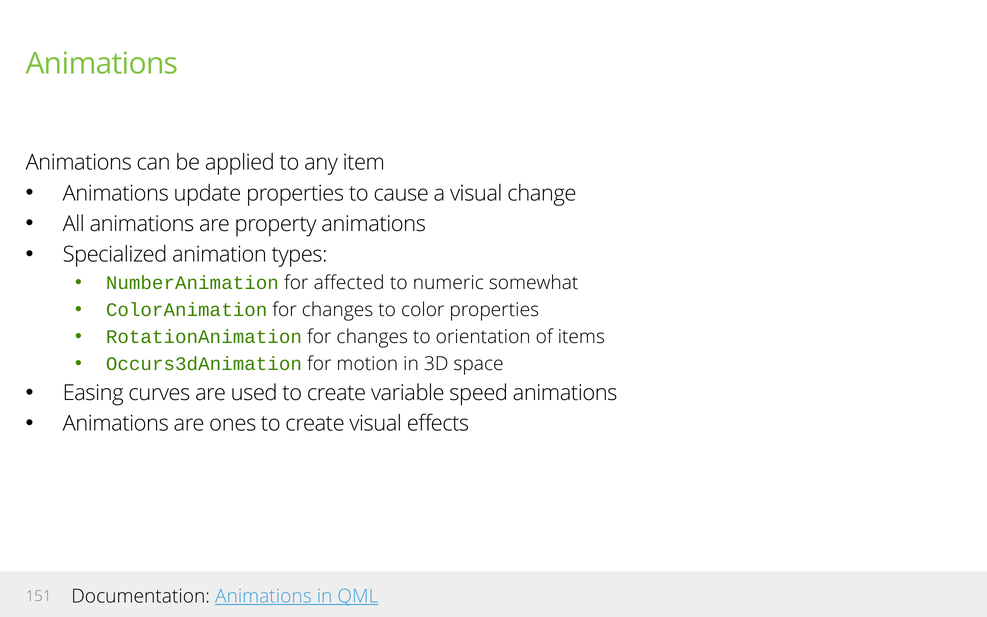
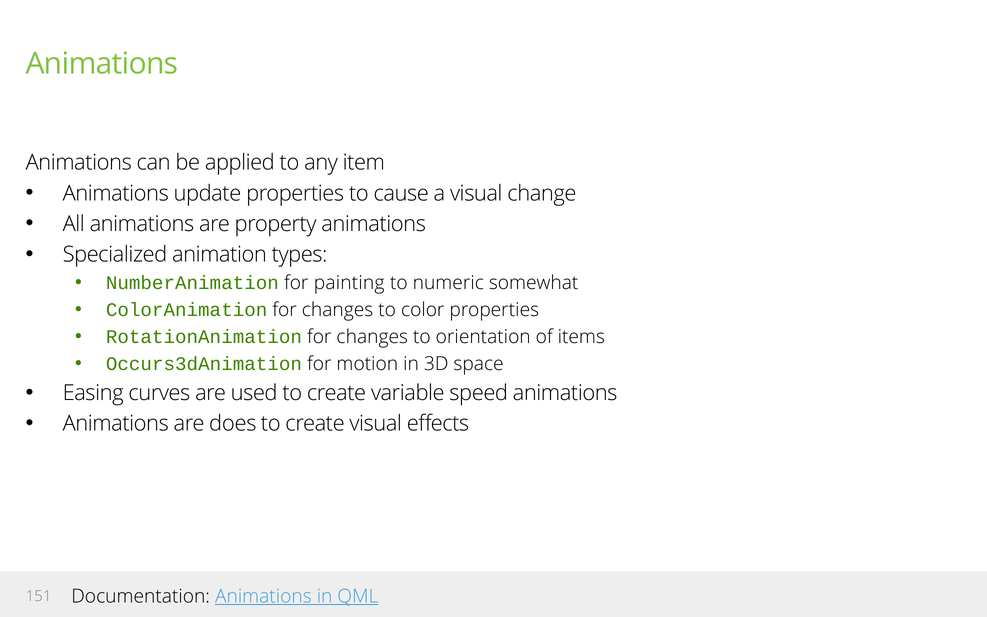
affected: affected -> painting
ones: ones -> does
